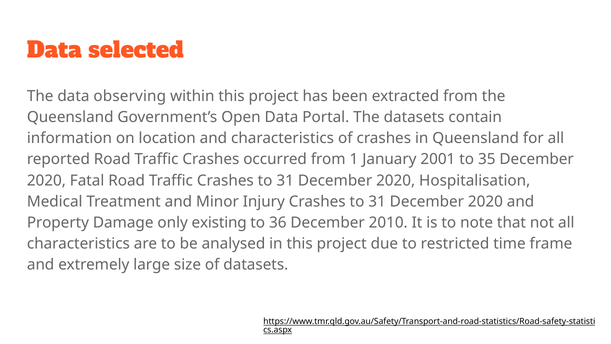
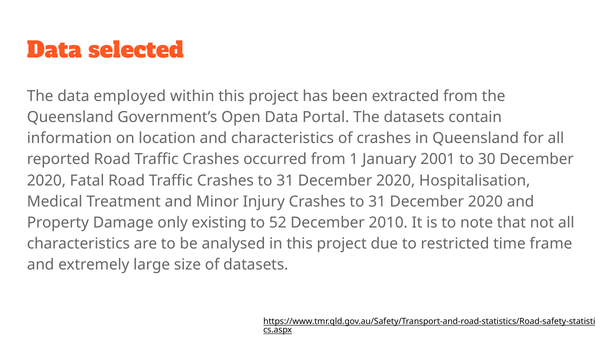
observing: observing -> employed
35: 35 -> 30
36: 36 -> 52
